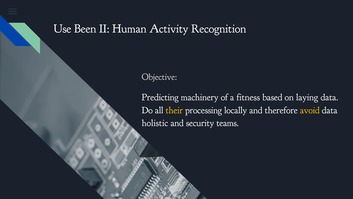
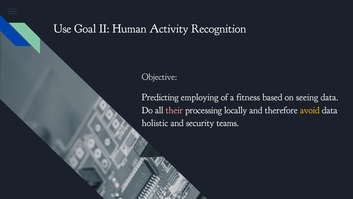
Been: Been -> Goal
machinery: machinery -> employing
laying: laying -> seeing
their colour: yellow -> pink
